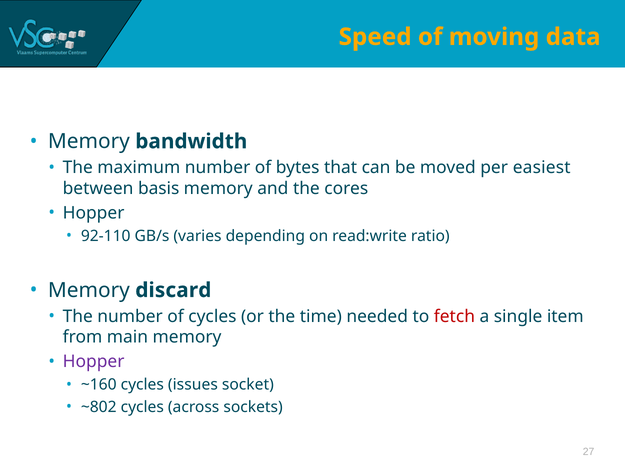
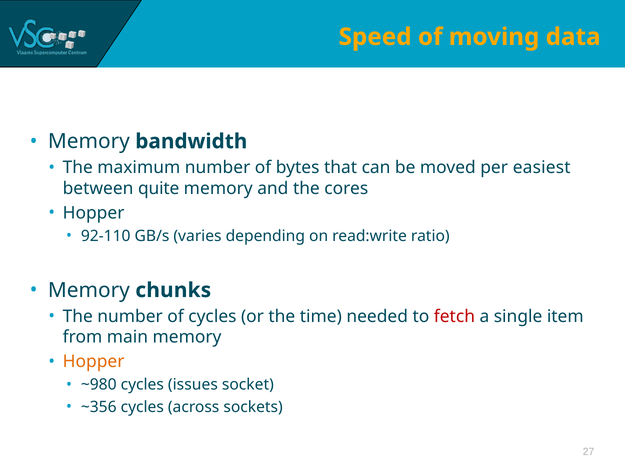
basis: basis -> quite
discard: discard -> chunks
Hopper at (94, 361) colour: purple -> orange
~160: ~160 -> ~980
~802: ~802 -> ~356
